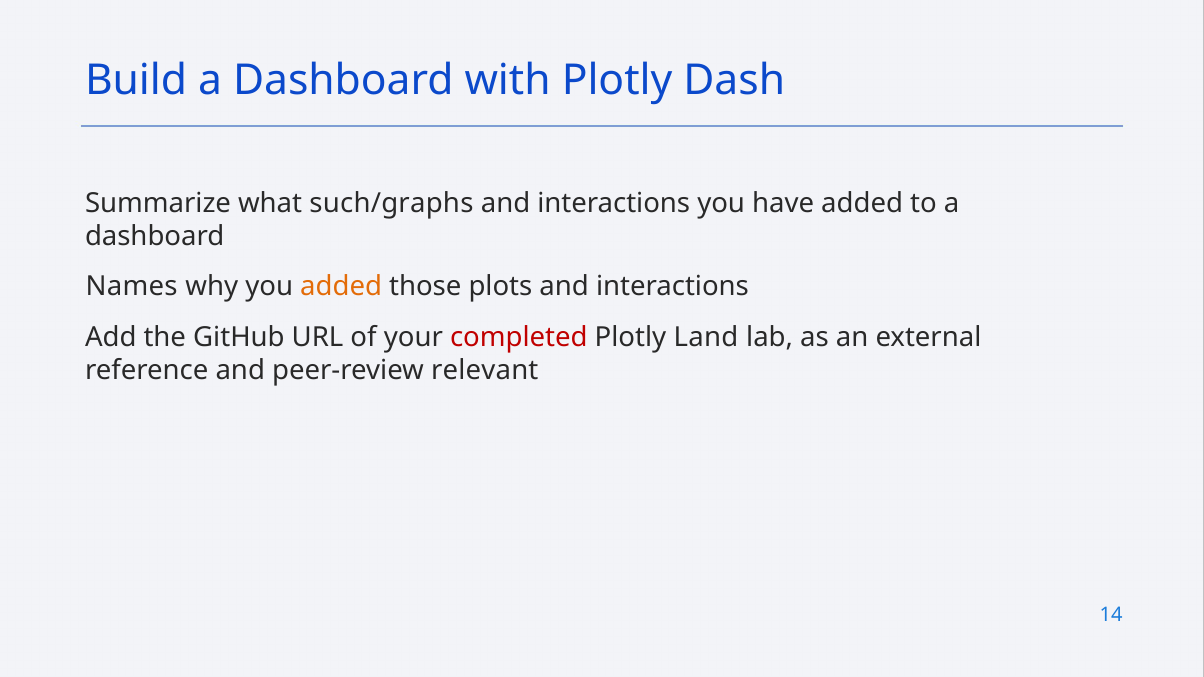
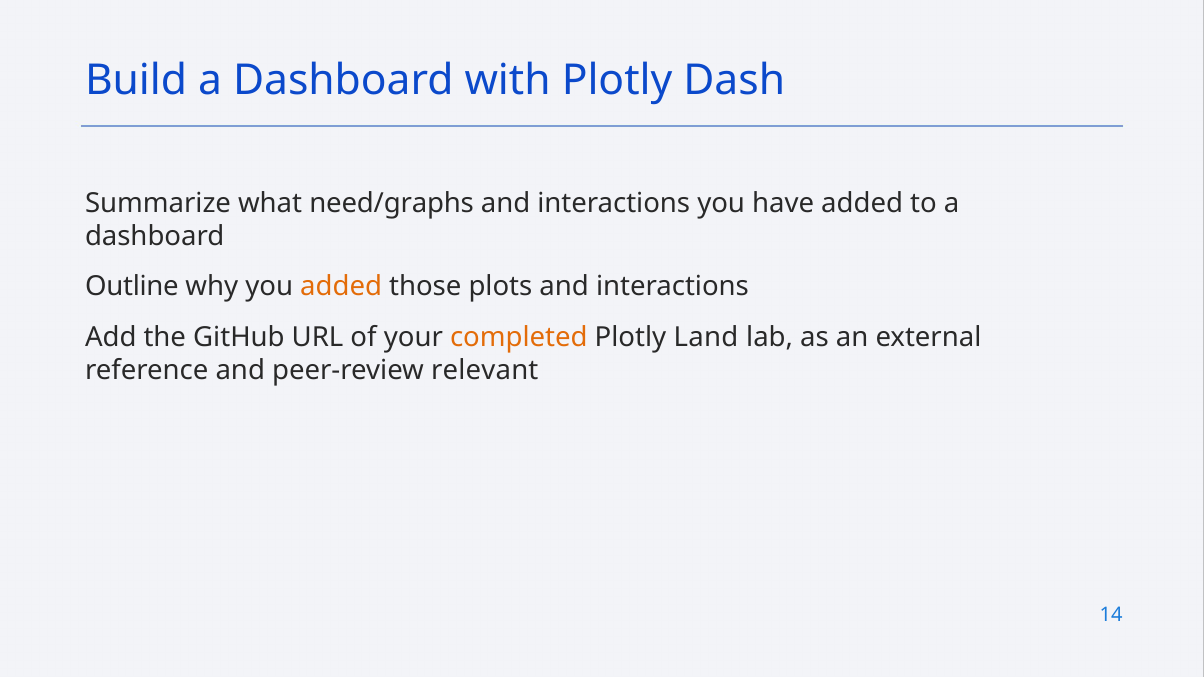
such/graphs: such/graphs -> need/graphs
Names: Names -> Outline
completed colour: red -> orange
